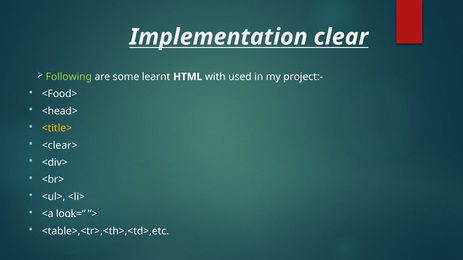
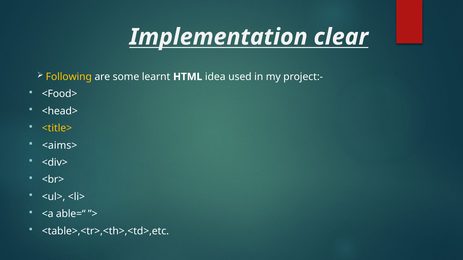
Following colour: light green -> yellow
with: with -> idea
<clear>: <clear> -> <aims>
look=“: look=“ -> able=“
